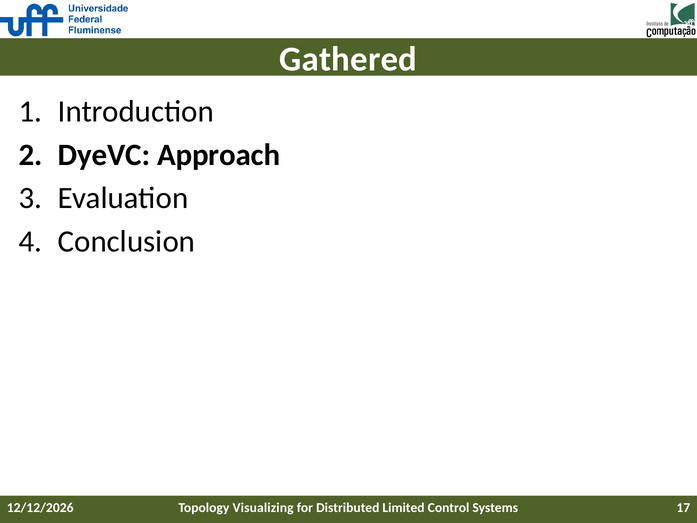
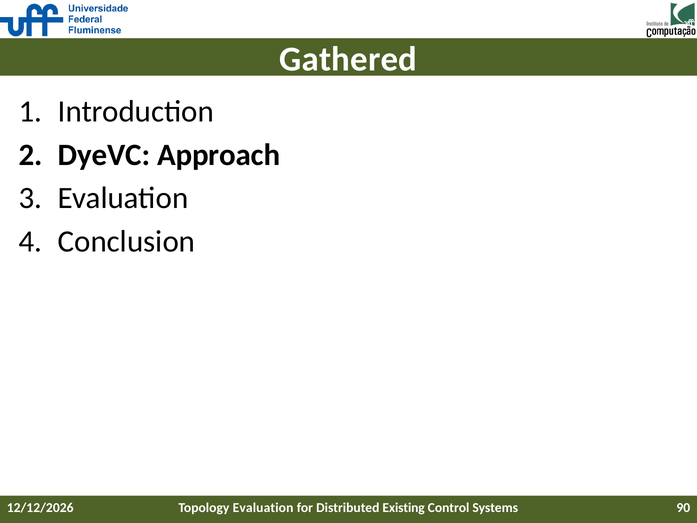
Topology Visualizing: Visualizing -> Evaluation
Limited: Limited -> Existing
17: 17 -> 90
